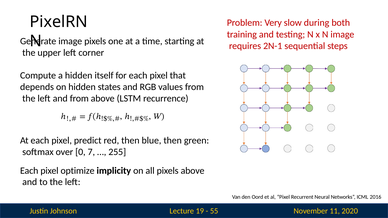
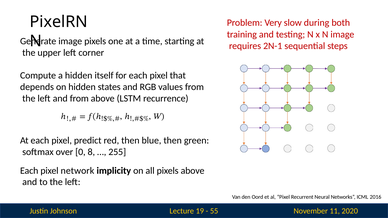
7: 7 -> 8
optimize: optimize -> network
